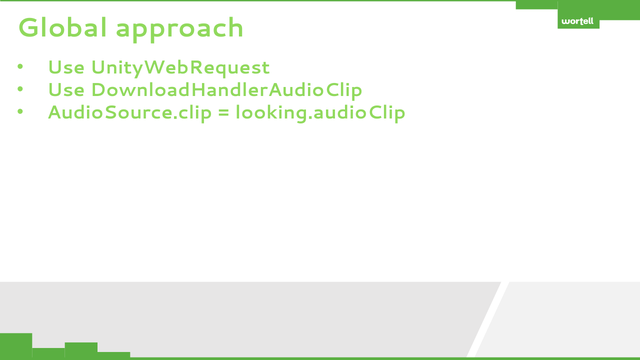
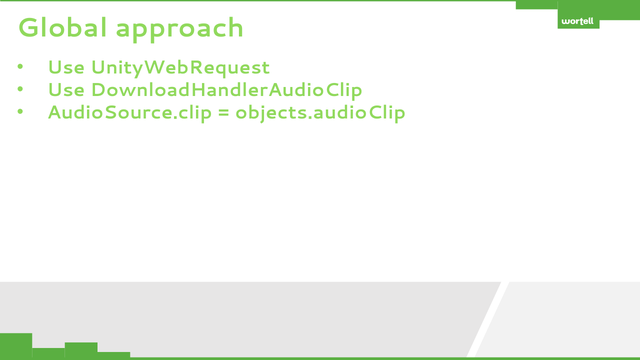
looking.audioClip: looking.audioClip -> objects.audioClip
